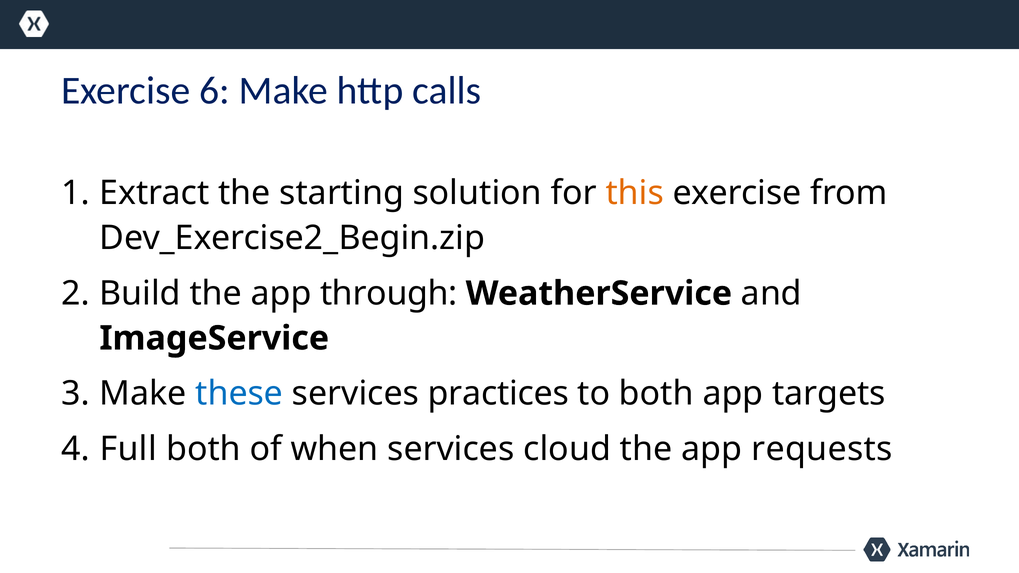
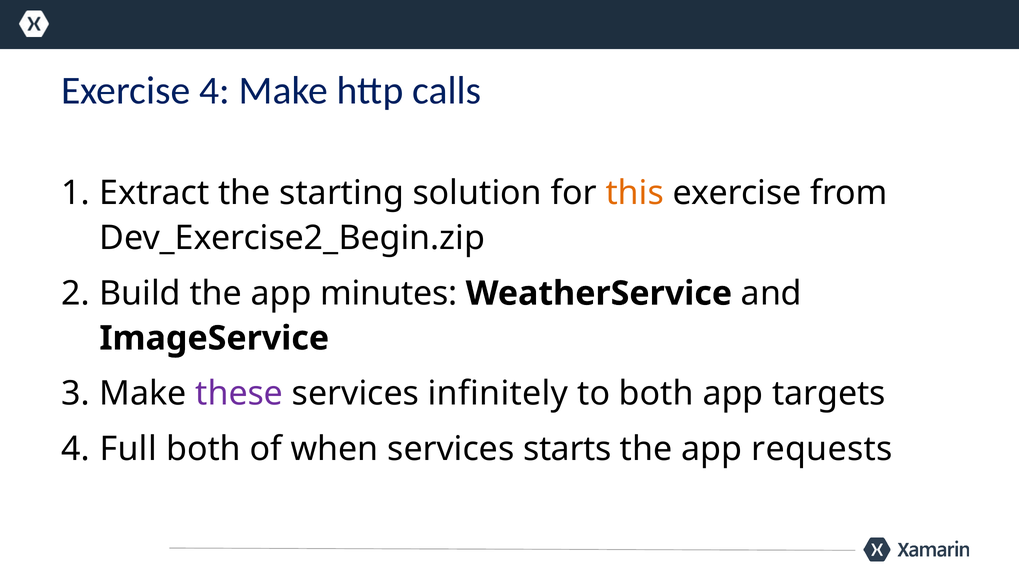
Exercise 6: 6 -> 4
through: through -> minutes
these colour: blue -> purple
practices: practices -> infinitely
cloud: cloud -> starts
